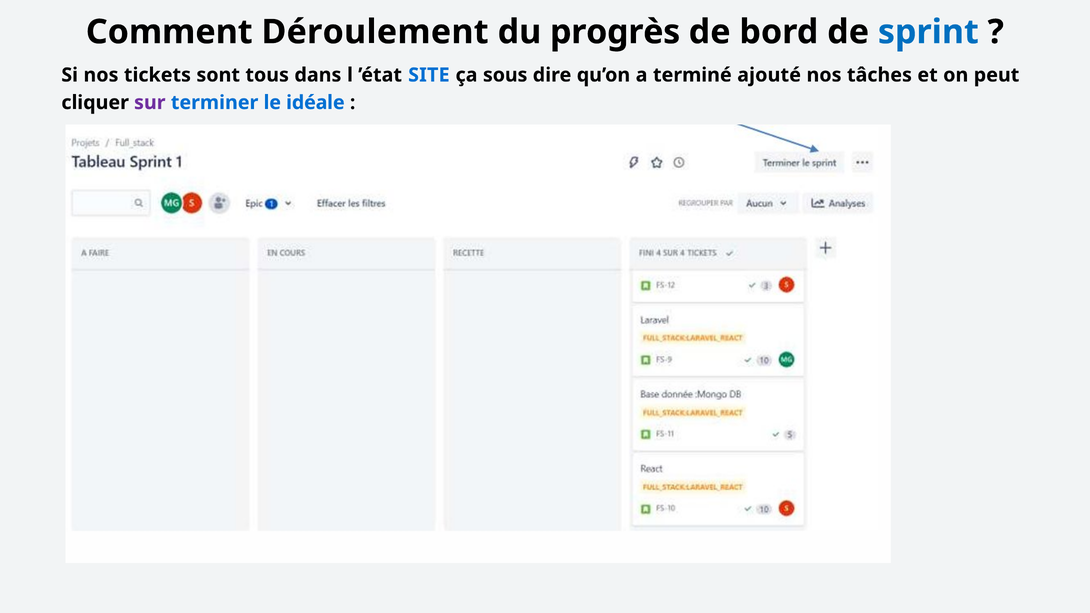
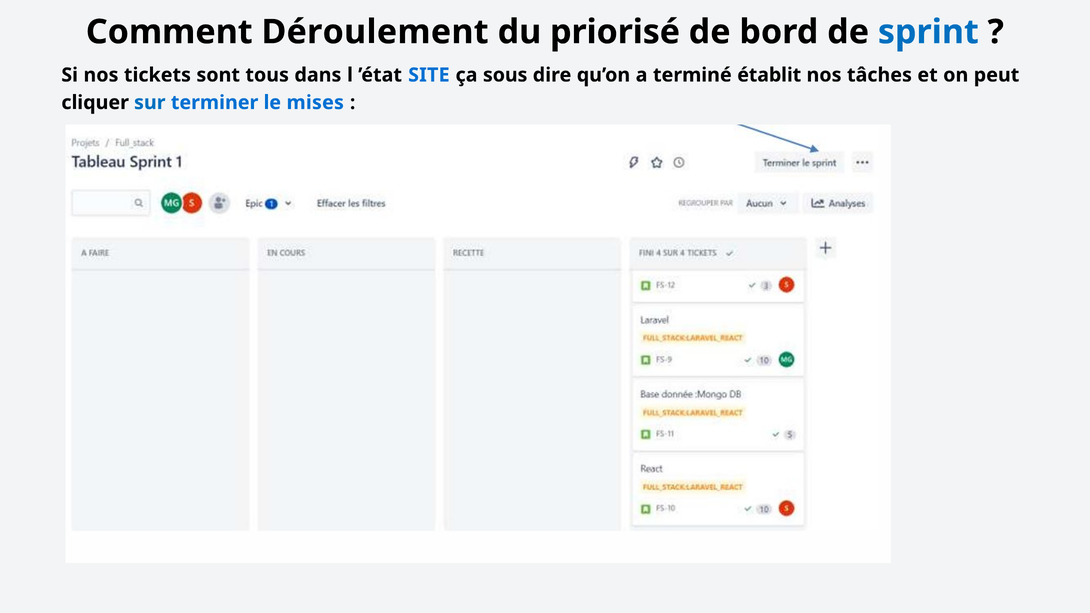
progrès: progrès -> priorisé
ajouté: ajouté -> établit
sur colour: purple -> blue
idéale: idéale -> mises
